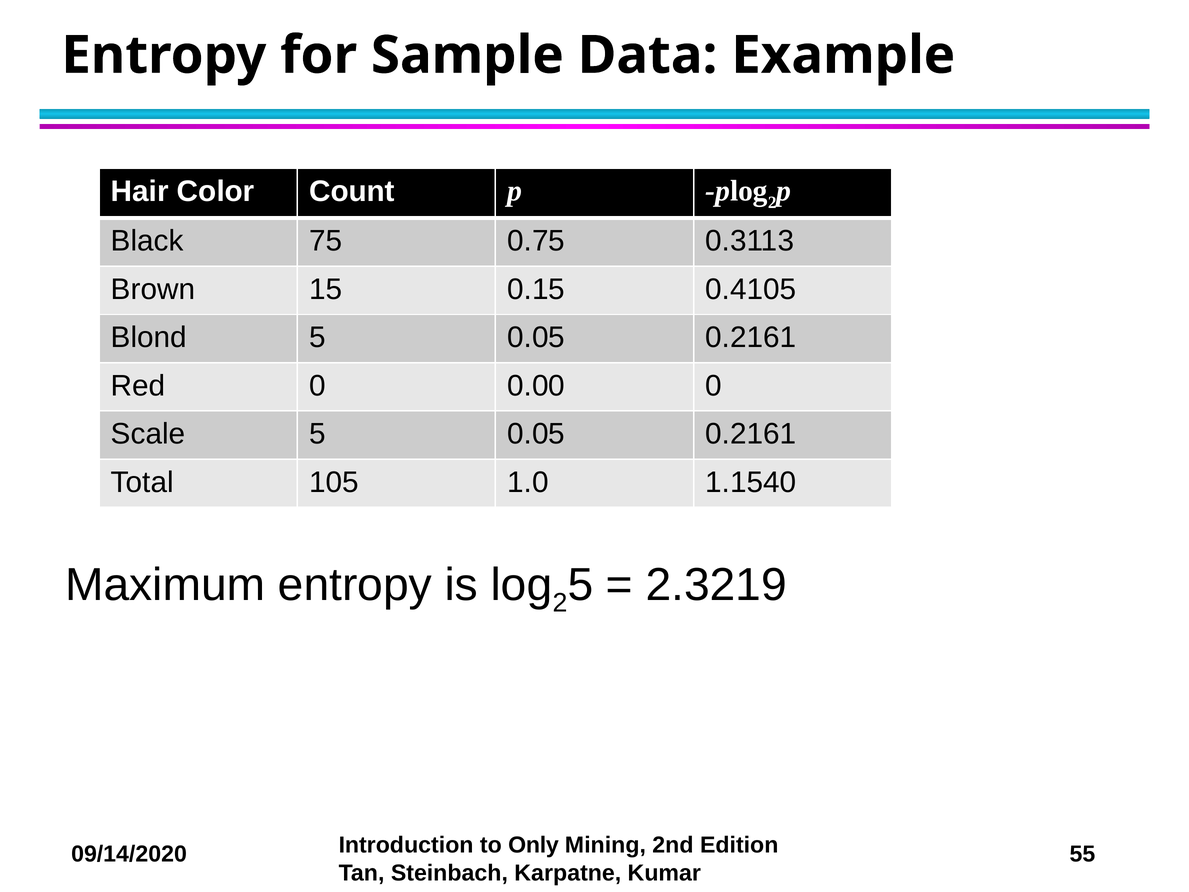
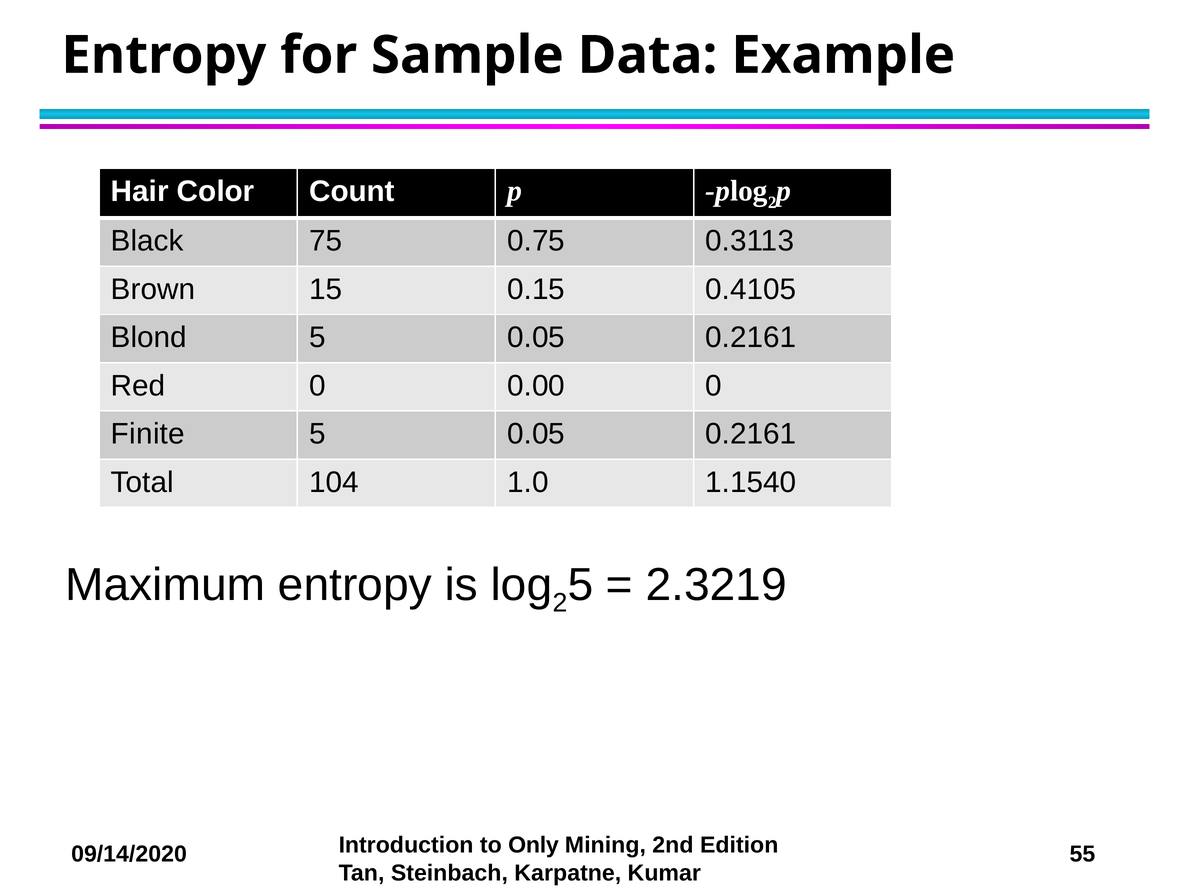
Scale: Scale -> Finite
105: 105 -> 104
